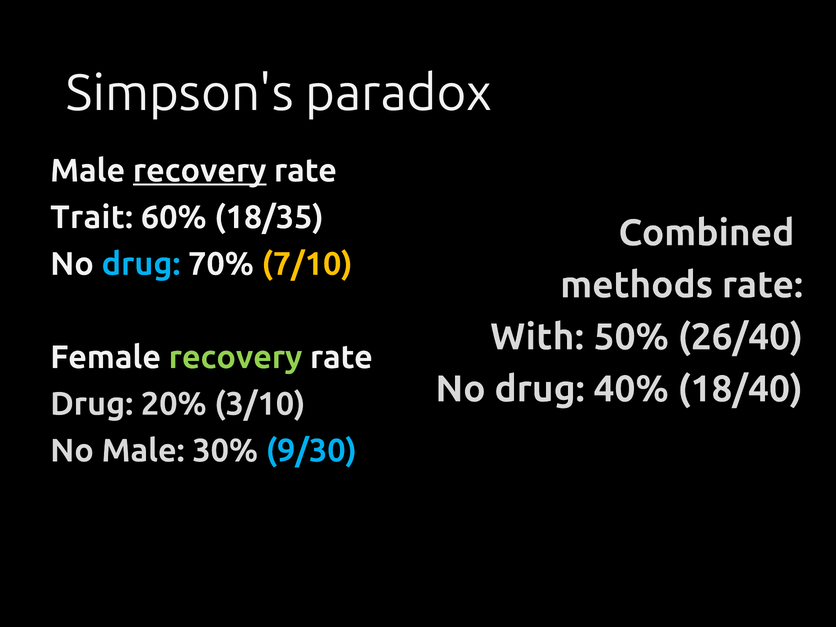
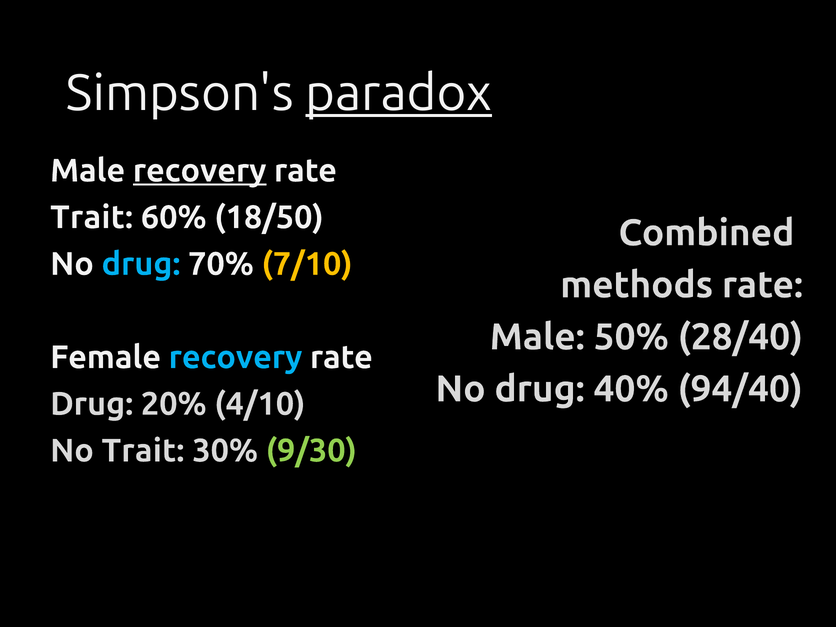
paradox underline: none -> present
18/35: 18/35 -> 18/50
With at (537, 337): With -> Male
26/40: 26/40 -> 28/40
recovery at (235, 357) colour: light green -> light blue
18/40: 18/40 -> 94/40
3/10: 3/10 -> 4/10
No Male: Male -> Trait
9/30 colour: light blue -> light green
